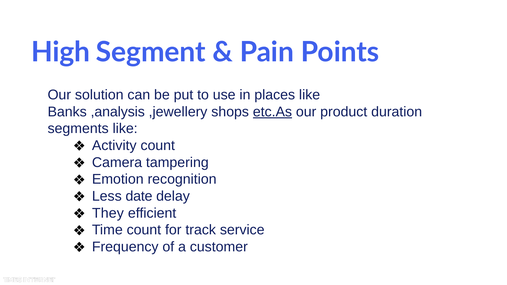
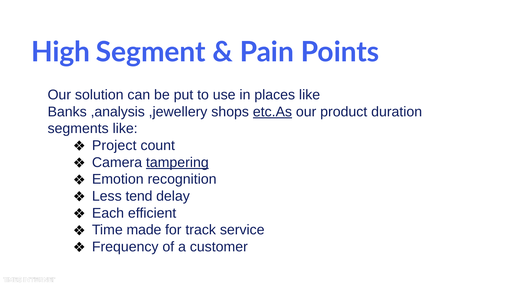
Activity: Activity -> Project
tampering underline: none -> present
date: date -> tend
They: They -> Each
Time count: count -> made
